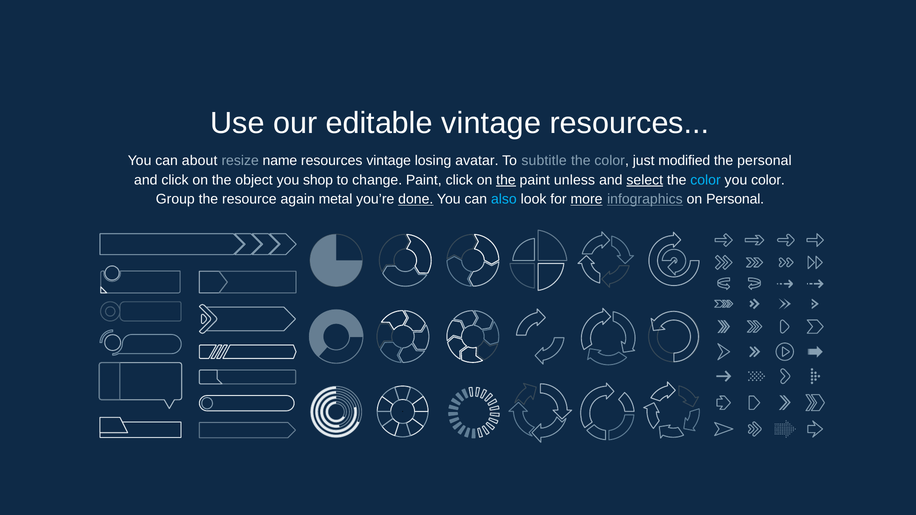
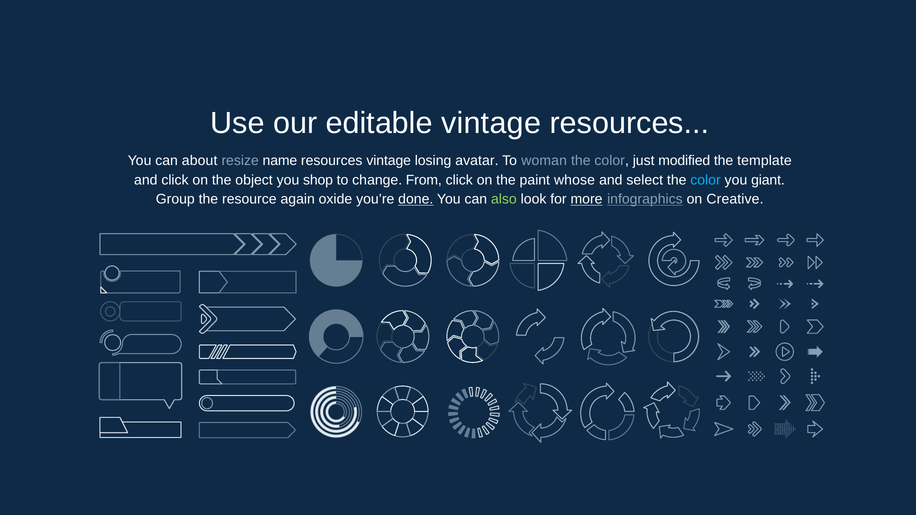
subtitle: subtitle -> woman
the personal: personal -> template
change Paint: Paint -> From
the at (506, 180) underline: present -> none
unless: unless -> whose
select underline: present -> none
you color: color -> giant
metal: metal -> oxide
also colour: light blue -> light green
on Personal: Personal -> Creative
